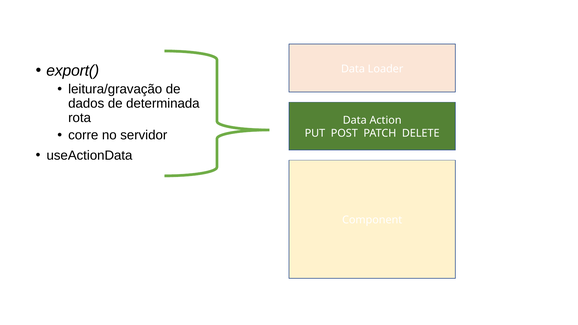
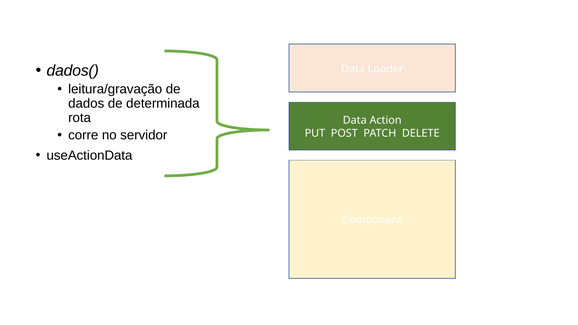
export(: export( -> dados(
